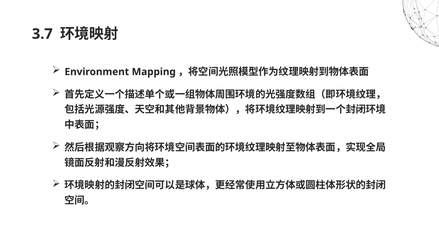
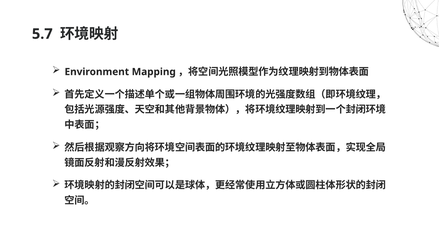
3.7: 3.7 -> 5.7
